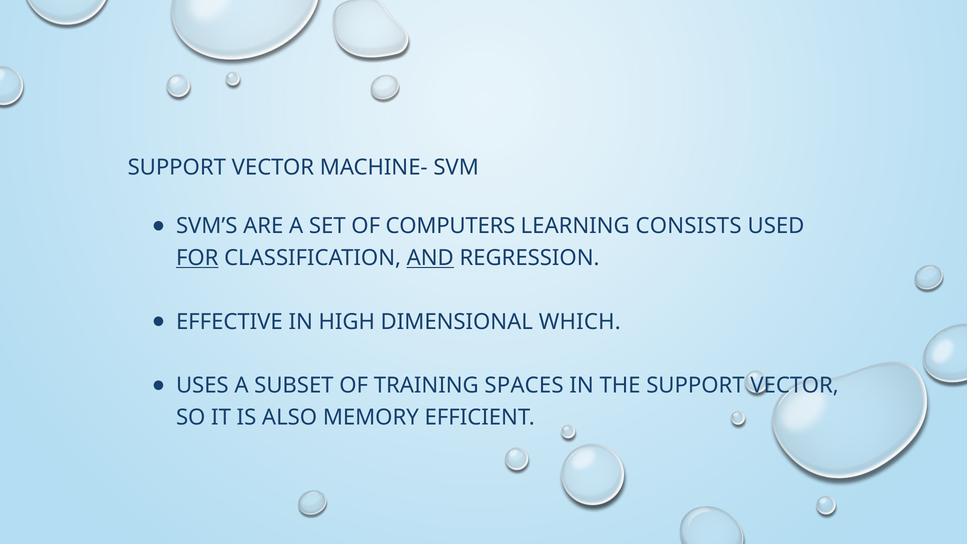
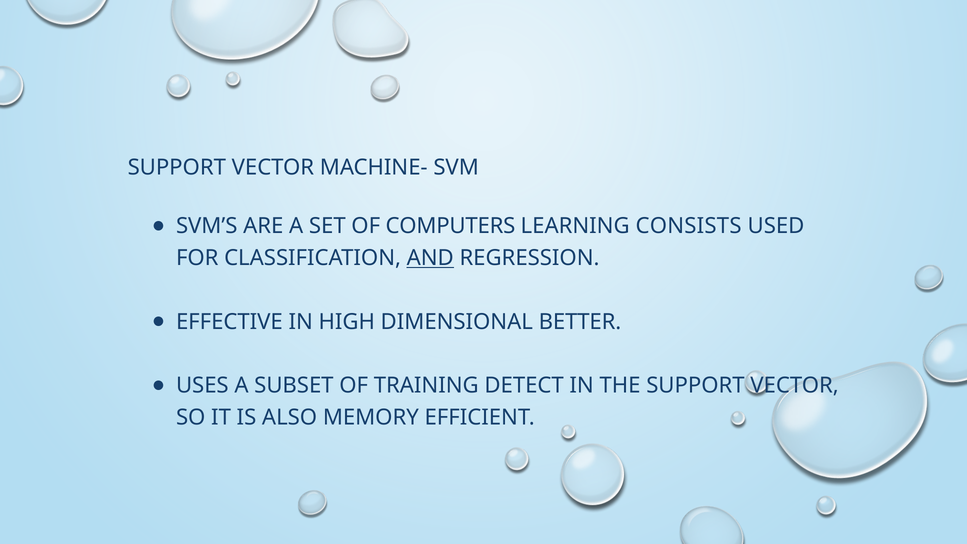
FOR underline: present -> none
WHICH: WHICH -> BETTER
SPACES: SPACES -> DETECT
